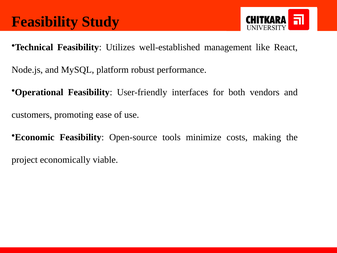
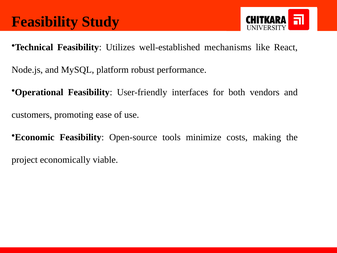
management: management -> mechanisms
